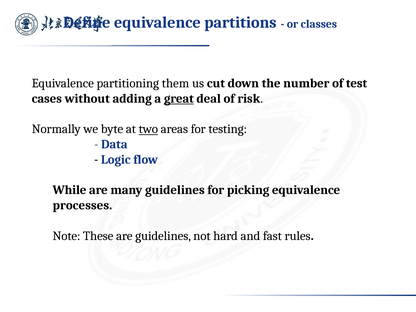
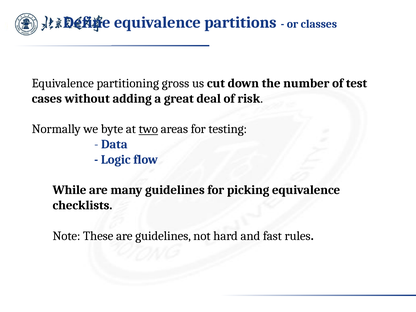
them: them -> gross
great underline: present -> none
processes: processes -> checklists
